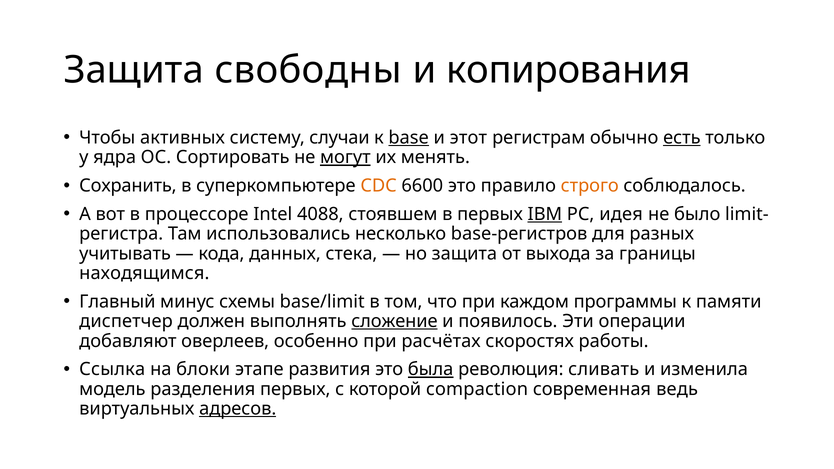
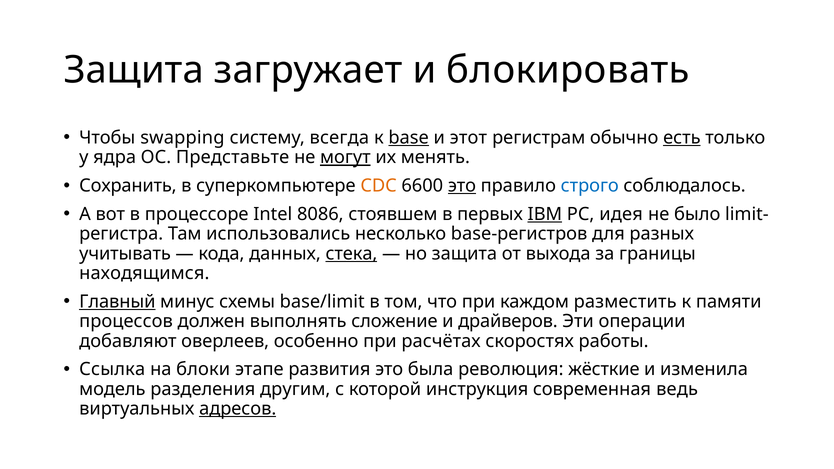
свободны: свободны -> загружает
копирования: копирования -> блокировать
активных: активных -> swapping
случаи: случаи -> всегда
Сортировать: Сортировать -> Представьте
это at (462, 186) underline: none -> present
строго colour: orange -> blue
4088: 4088 -> 8086
стека underline: none -> present
Главный underline: none -> present
программы: программы -> разместить
диспетчер: диспетчер -> процессов
сложение underline: present -> none
появилось: появилось -> драйверов
была underline: present -> none
сливать: сливать -> жёсткие
разделения первых: первых -> другим
compaction: compaction -> инструкция
